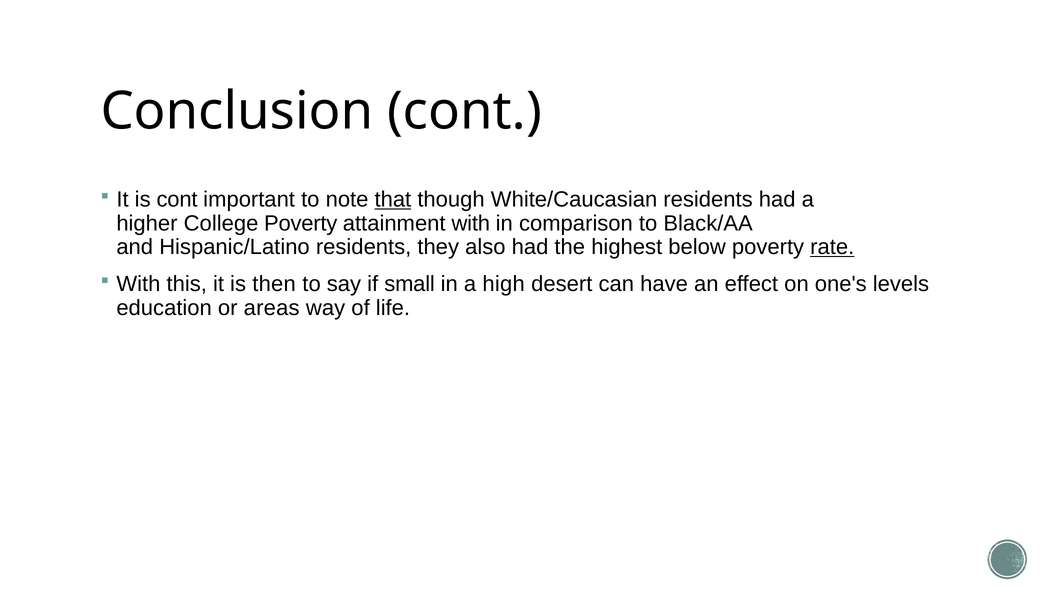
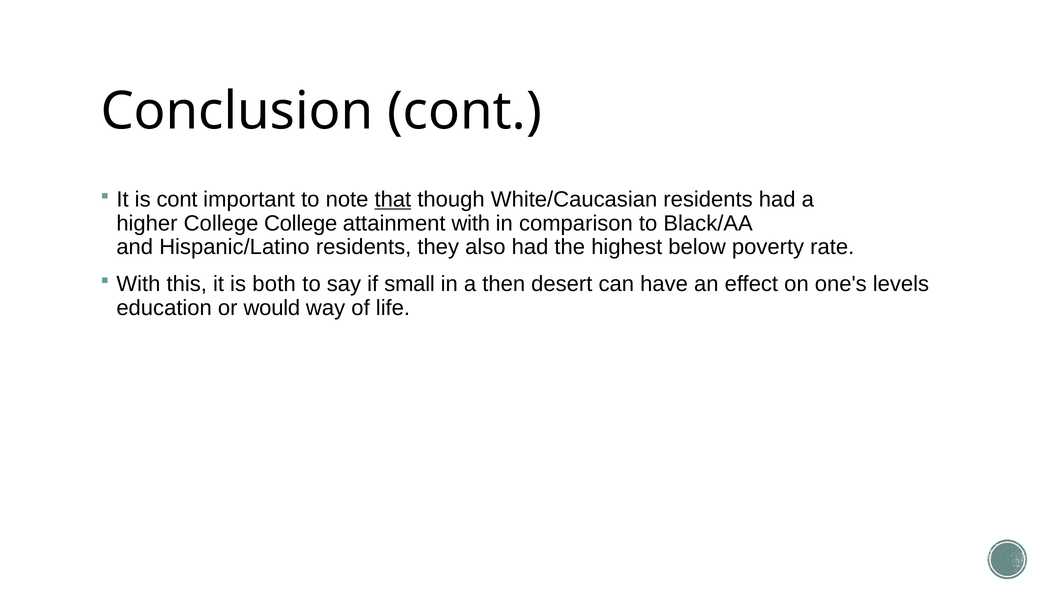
College Poverty: Poverty -> College
rate underline: present -> none
then: then -> both
high: high -> then
areas: areas -> would
